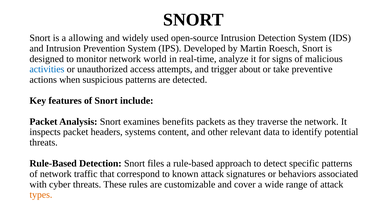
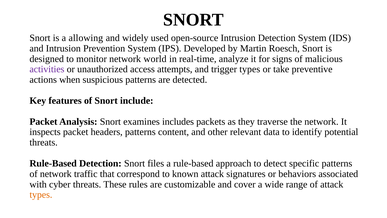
activities colour: blue -> purple
trigger about: about -> types
benefits: benefits -> includes
headers systems: systems -> patterns
